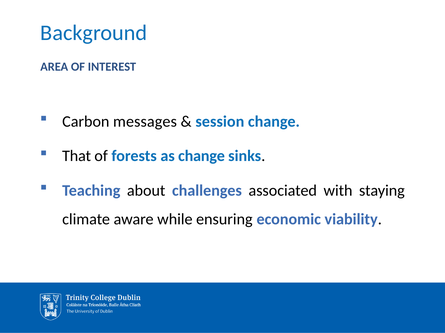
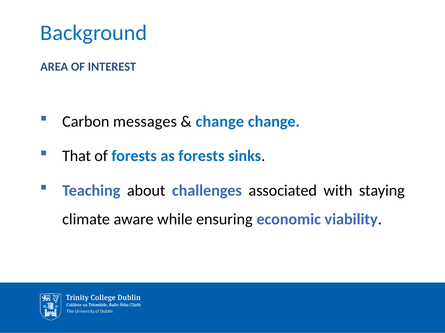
session at (220, 122): session -> change
as change: change -> forests
